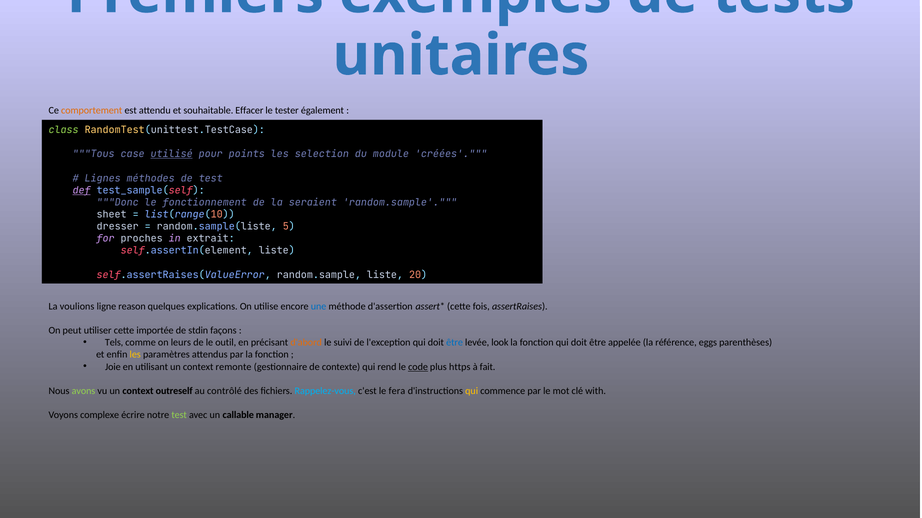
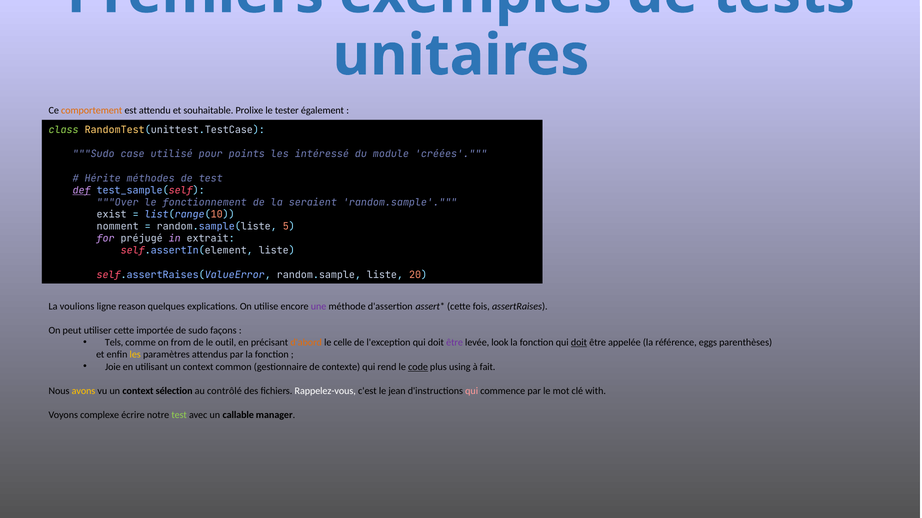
Effacer: Effacer -> Prolixe
Tous at (94, 154): Tous -> Sudo
utilisé underline: present -> none
selection: selection -> intéressé
Lignes: Lignes -> Hérite
Donc: Donc -> Over
sheet: sheet -> exist
dresser: dresser -> nomment
proches: proches -> préjugé
une colour: blue -> purple
de stdin: stdin -> sudo
leurs: leurs -> from
suivi: suivi -> celle
être at (455, 343) colour: blue -> purple
doit at (579, 343) underline: none -> present
remonte: remonte -> common
https: https -> using
avons colour: light green -> yellow
outreself: outreself -> sélection
Rappelez-vous colour: light blue -> white
fera: fera -> jean
qui at (472, 391) colour: yellow -> pink
